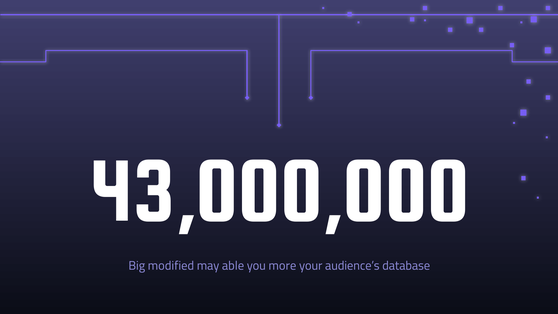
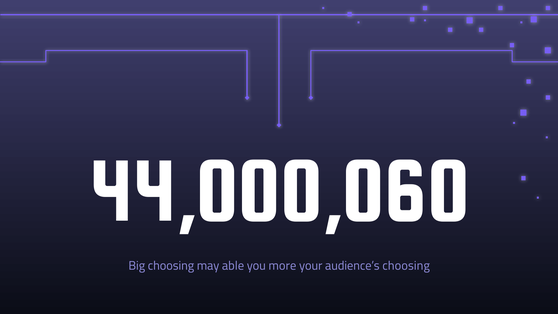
43,000,000: 43,000,000 -> 44,000,060
Big modified: modified -> choosing
audience’s database: database -> choosing
